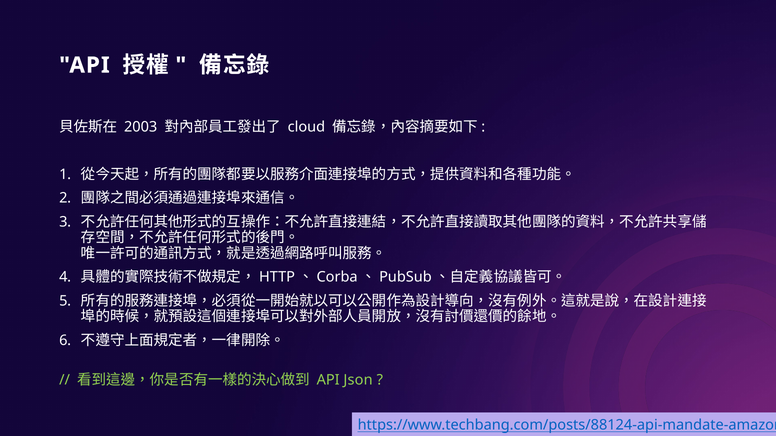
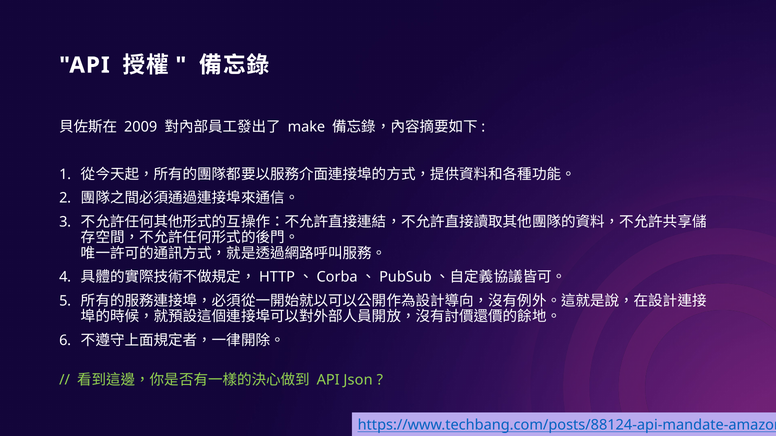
2003: 2003 -> 2009
cloud: cloud -> make
